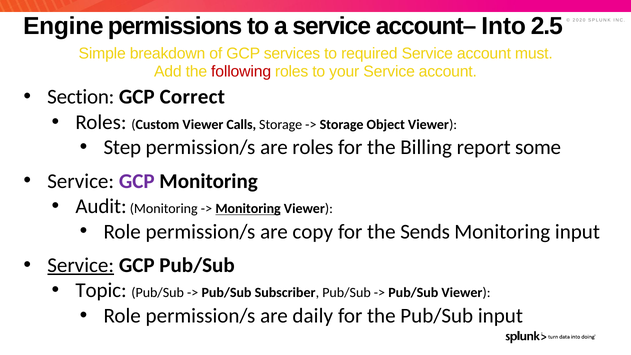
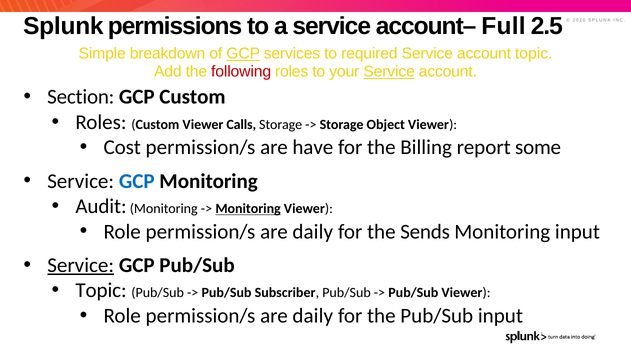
Engine at (63, 26): Engine -> Splunk
Into: Into -> Full
GCP at (243, 54) underline: none -> present
account must: must -> topic
Service at (389, 72) underline: none -> present
GCP Correct: Correct -> Custom
Step: Step -> Cost
are roles: roles -> have
GCP at (137, 181) colour: purple -> blue
copy at (313, 232): copy -> daily
